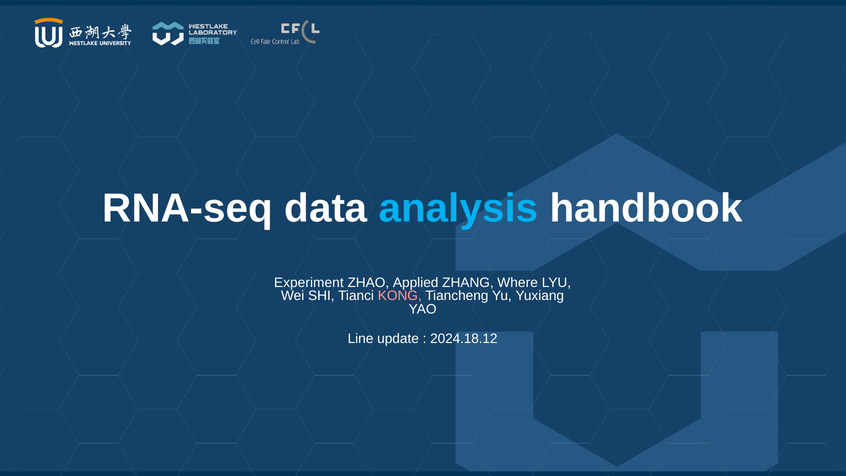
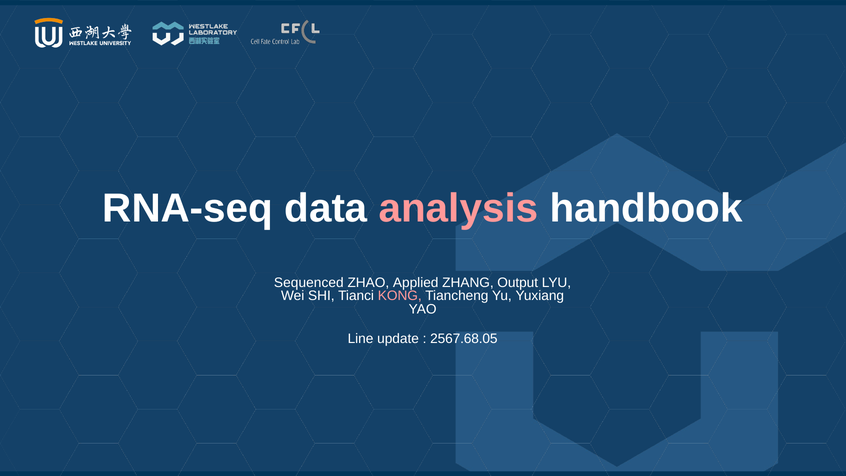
analysis colour: light blue -> pink
Experiment: Experiment -> Sequenced
Where: Where -> Output
2024.18.12: 2024.18.12 -> 2567.68.05
